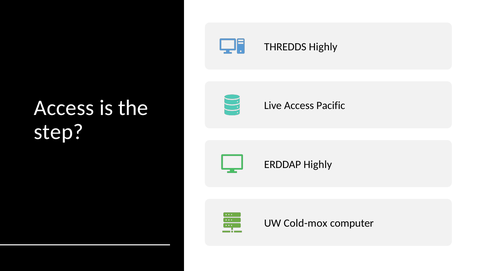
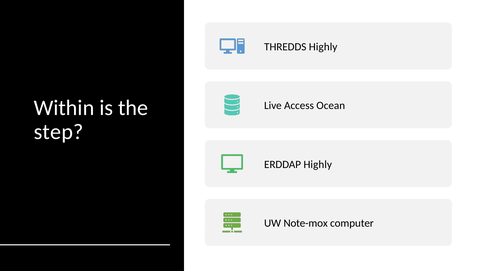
Access at (64, 108): Access -> Within
Pacific: Pacific -> Ocean
Cold-mox: Cold-mox -> Note-mox
